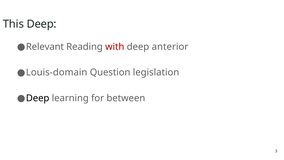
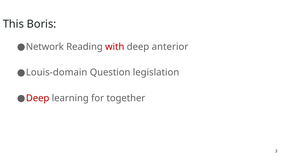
This Deep: Deep -> Boris
Relevant: Relevant -> Network
Deep at (38, 98) colour: black -> red
between: between -> together
